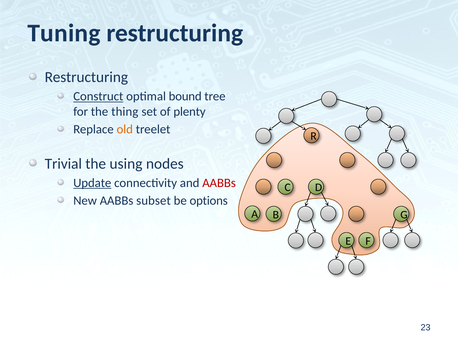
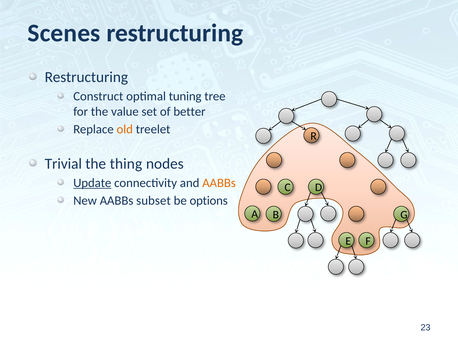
Tuning: Tuning -> Scenes
Construct underline: present -> none
bound: bound -> tuning
thing: thing -> value
plenty: plenty -> better
using: using -> thing
AABBs at (219, 183) colour: red -> orange
